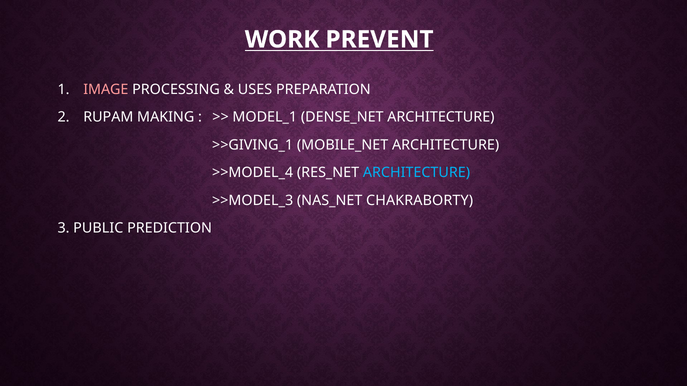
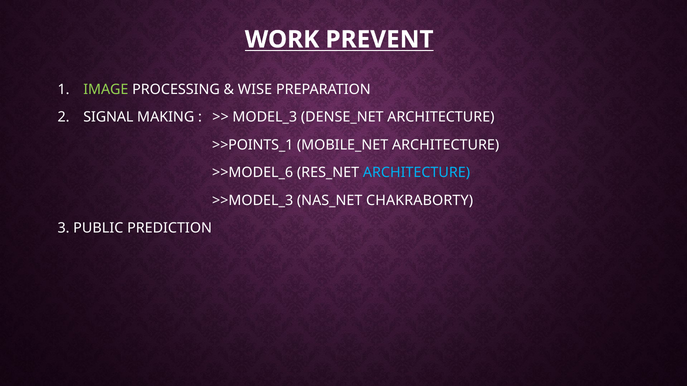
IMAGE colour: pink -> light green
USES: USES -> WISE
RUPAM: RUPAM -> SIGNAL
MODEL_1: MODEL_1 -> MODEL_3
>>GIVING_1: >>GIVING_1 -> >>POINTS_1
>>MODEL_4: >>MODEL_4 -> >>MODEL_6
